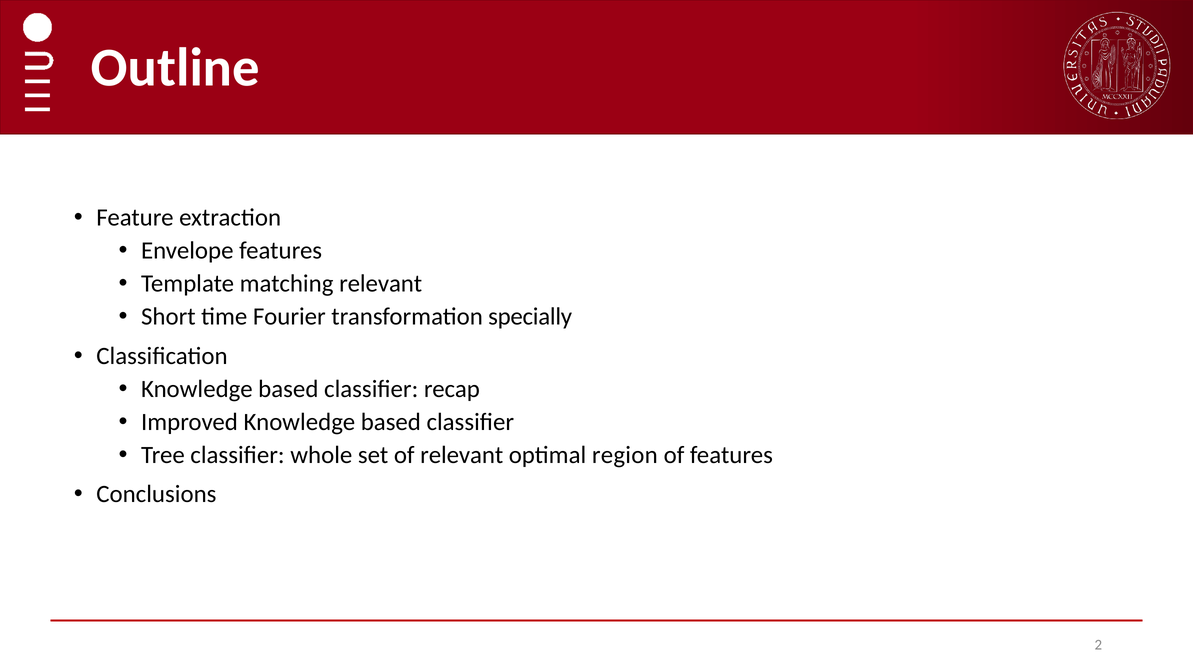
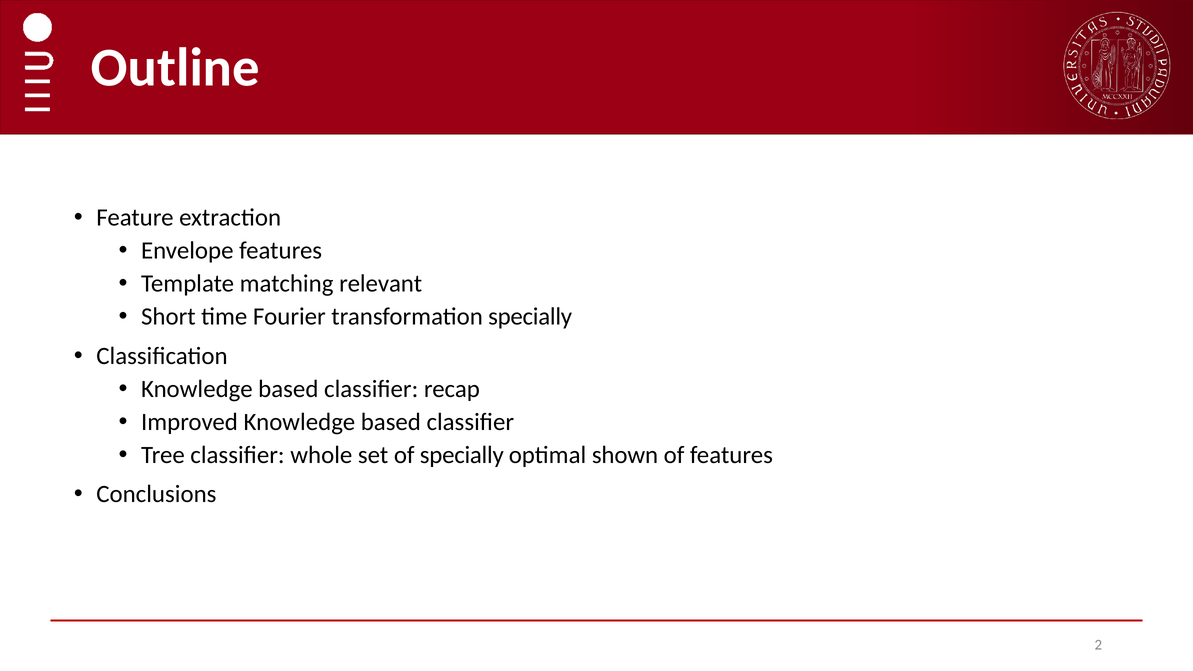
of relevant: relevant -> specially
region: region -> shown
